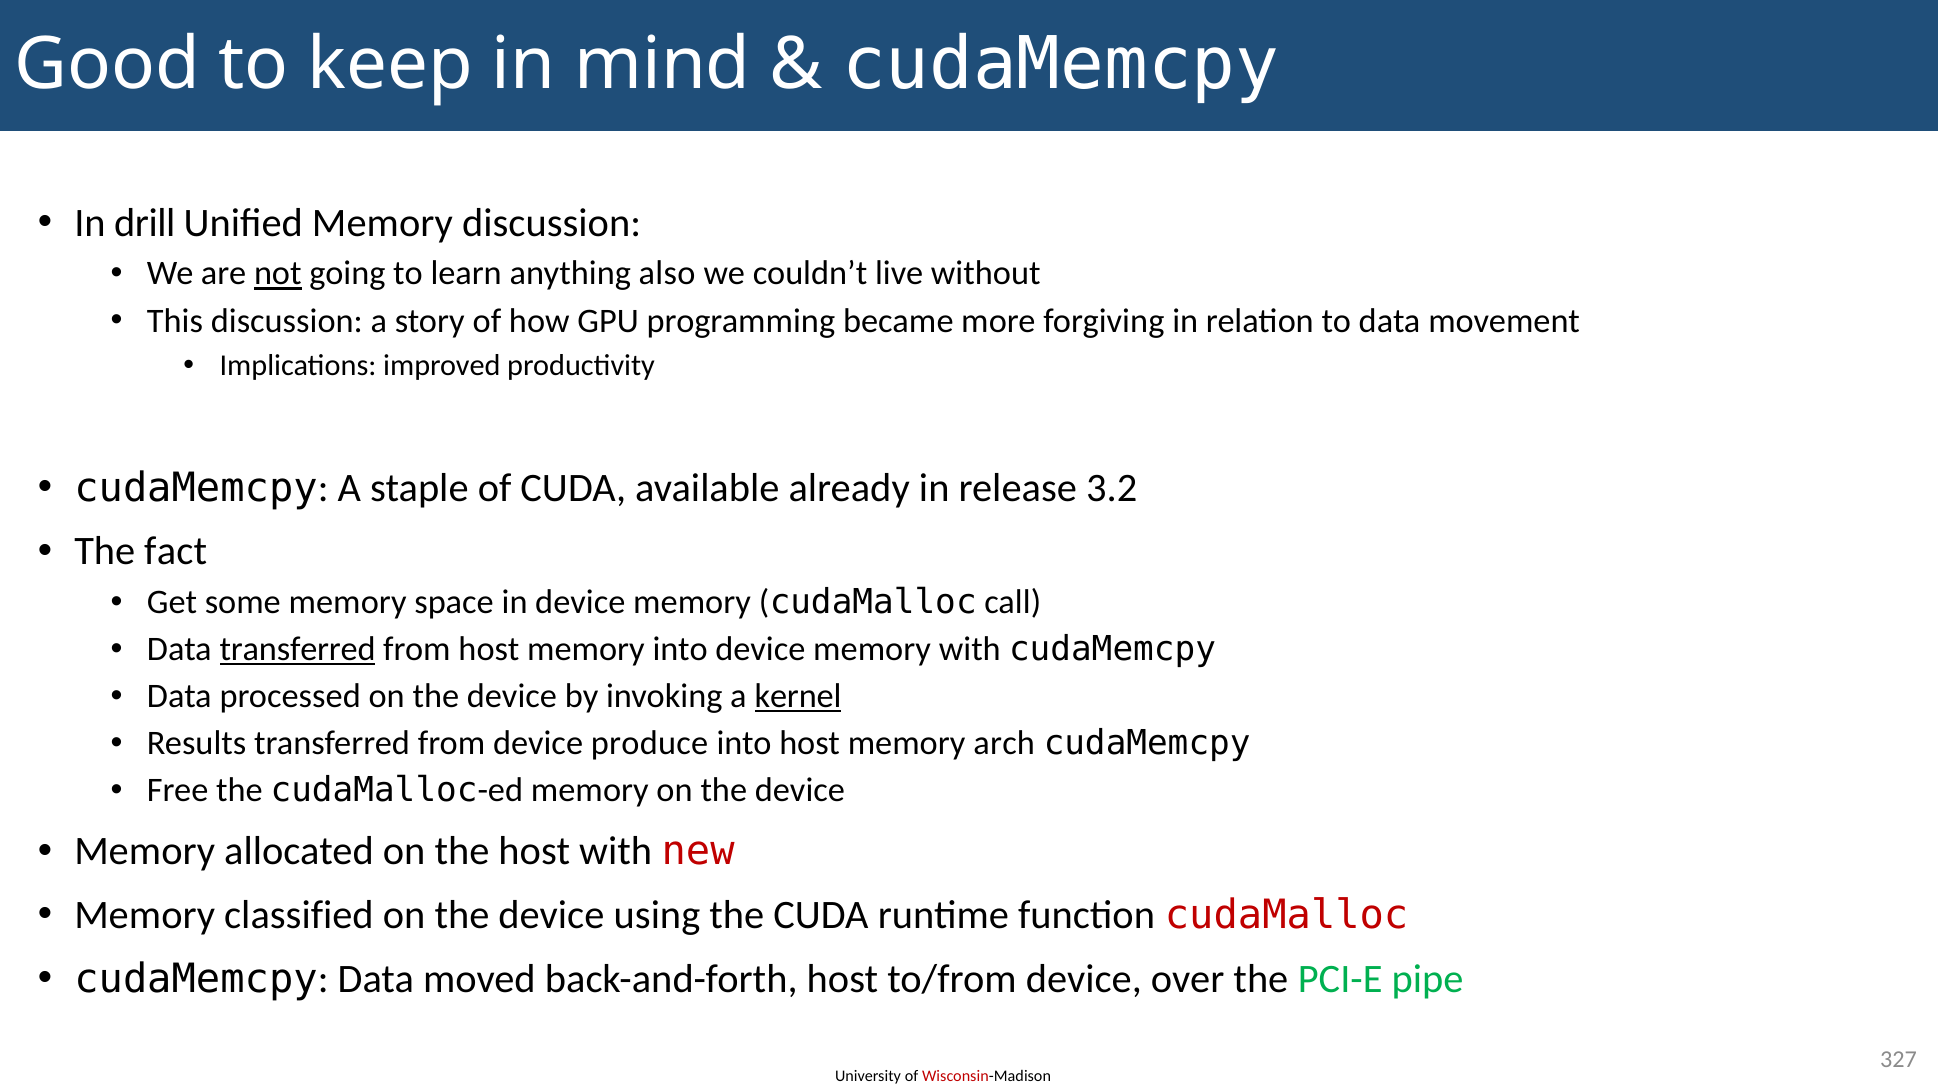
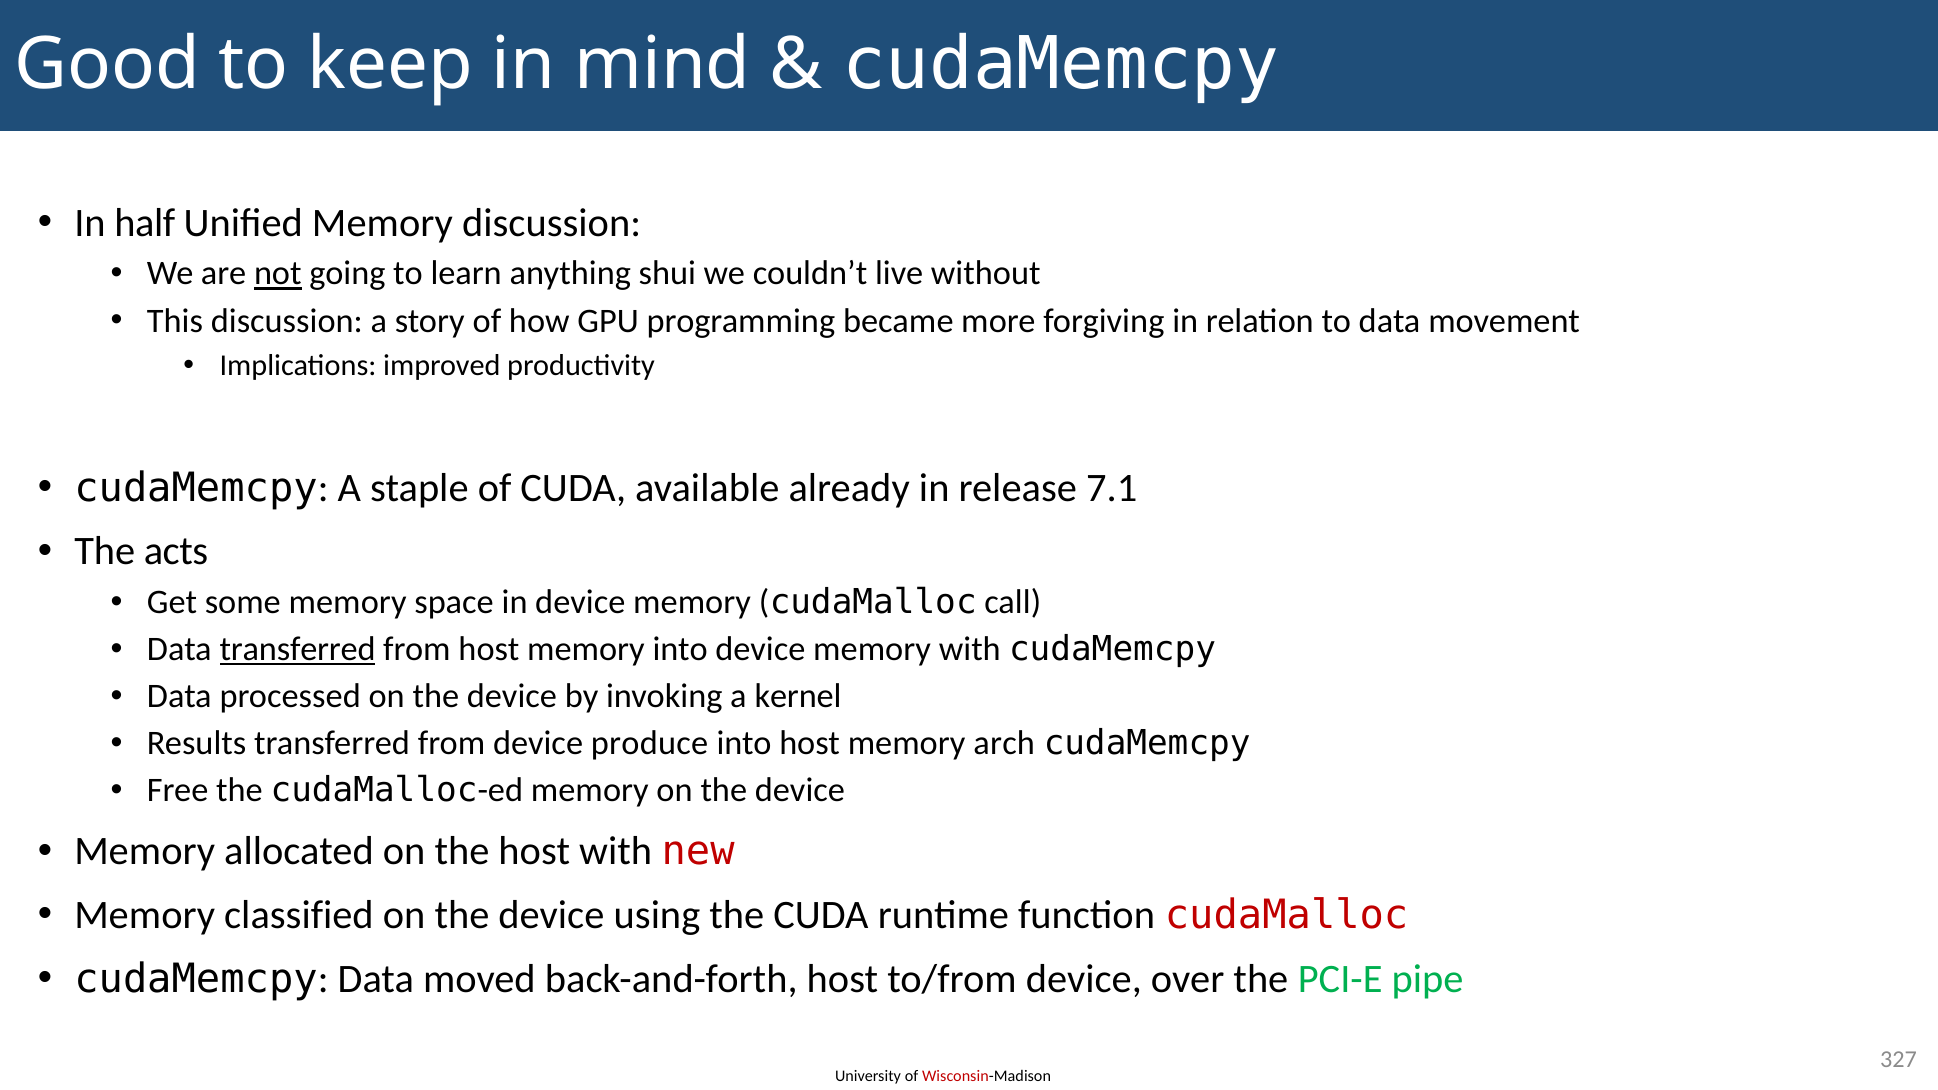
drill: drill -> half
also: also -> shui
3.2: 3.2 -> 7.1
fact: fact -> acts
kernel underline: present -> none
